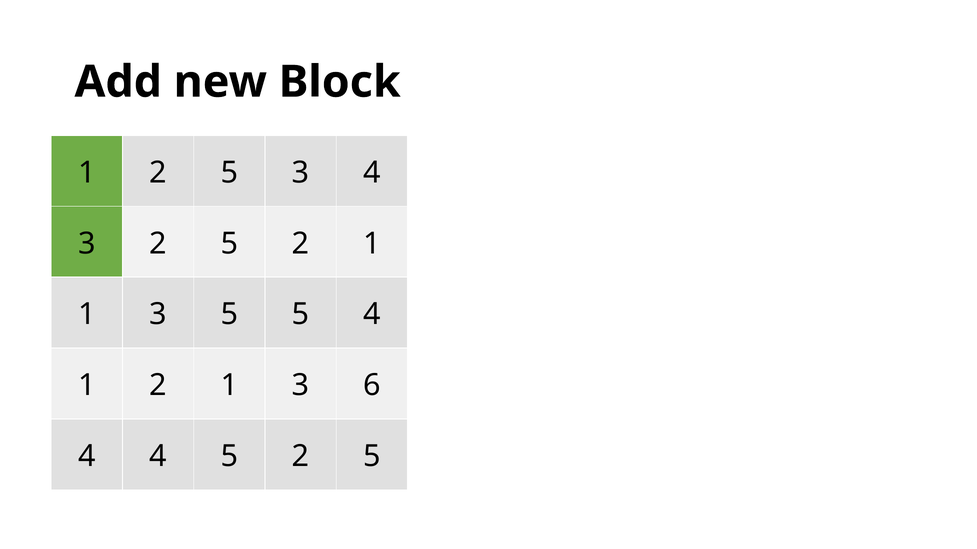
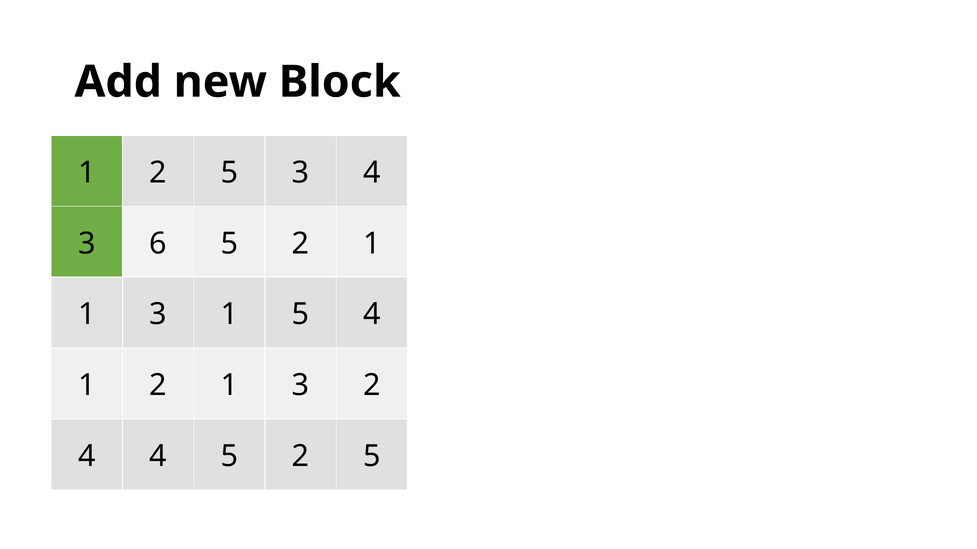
3 2: 2 -> 6
3 5: 5 -> 1
3 6: 6 -> 2
